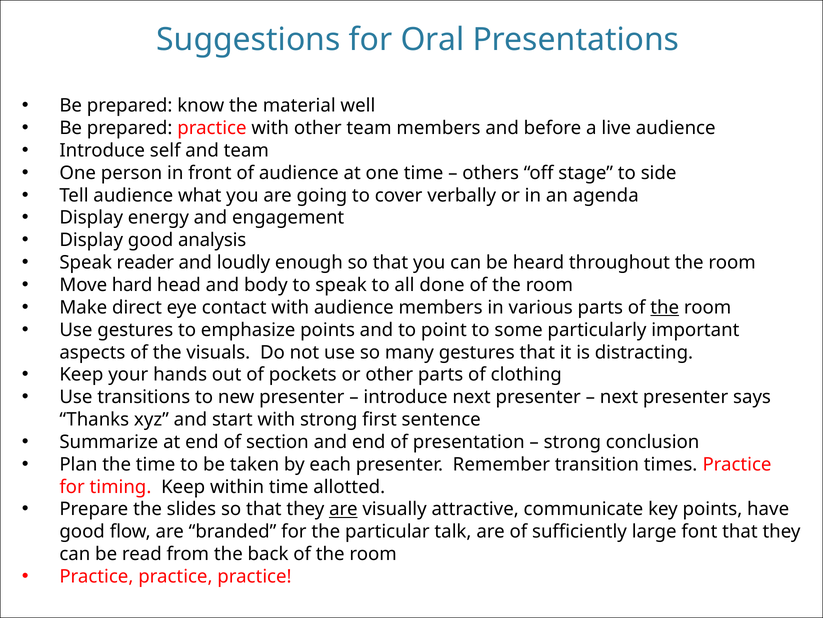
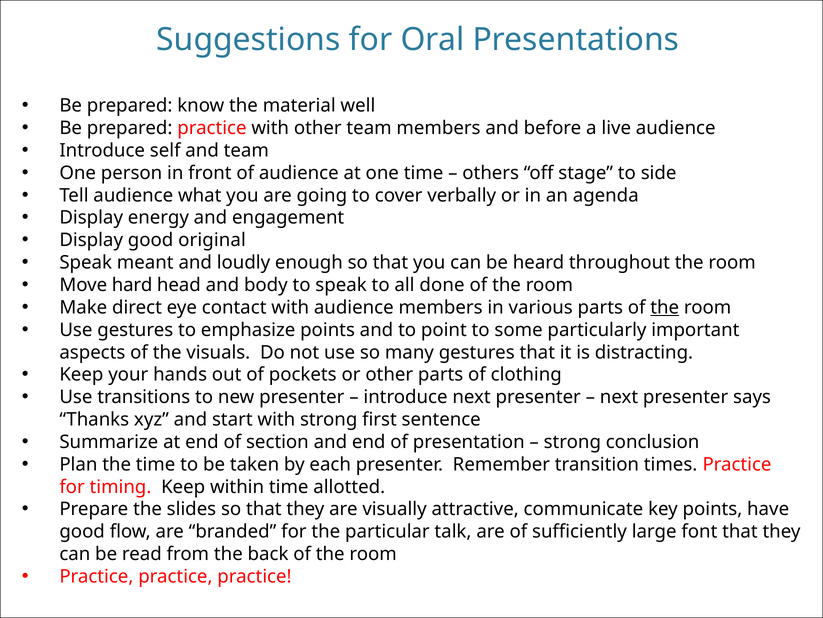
analysis: analysis -> original
reader: reader -> meant
are at (343, 509) underline: present -> none
